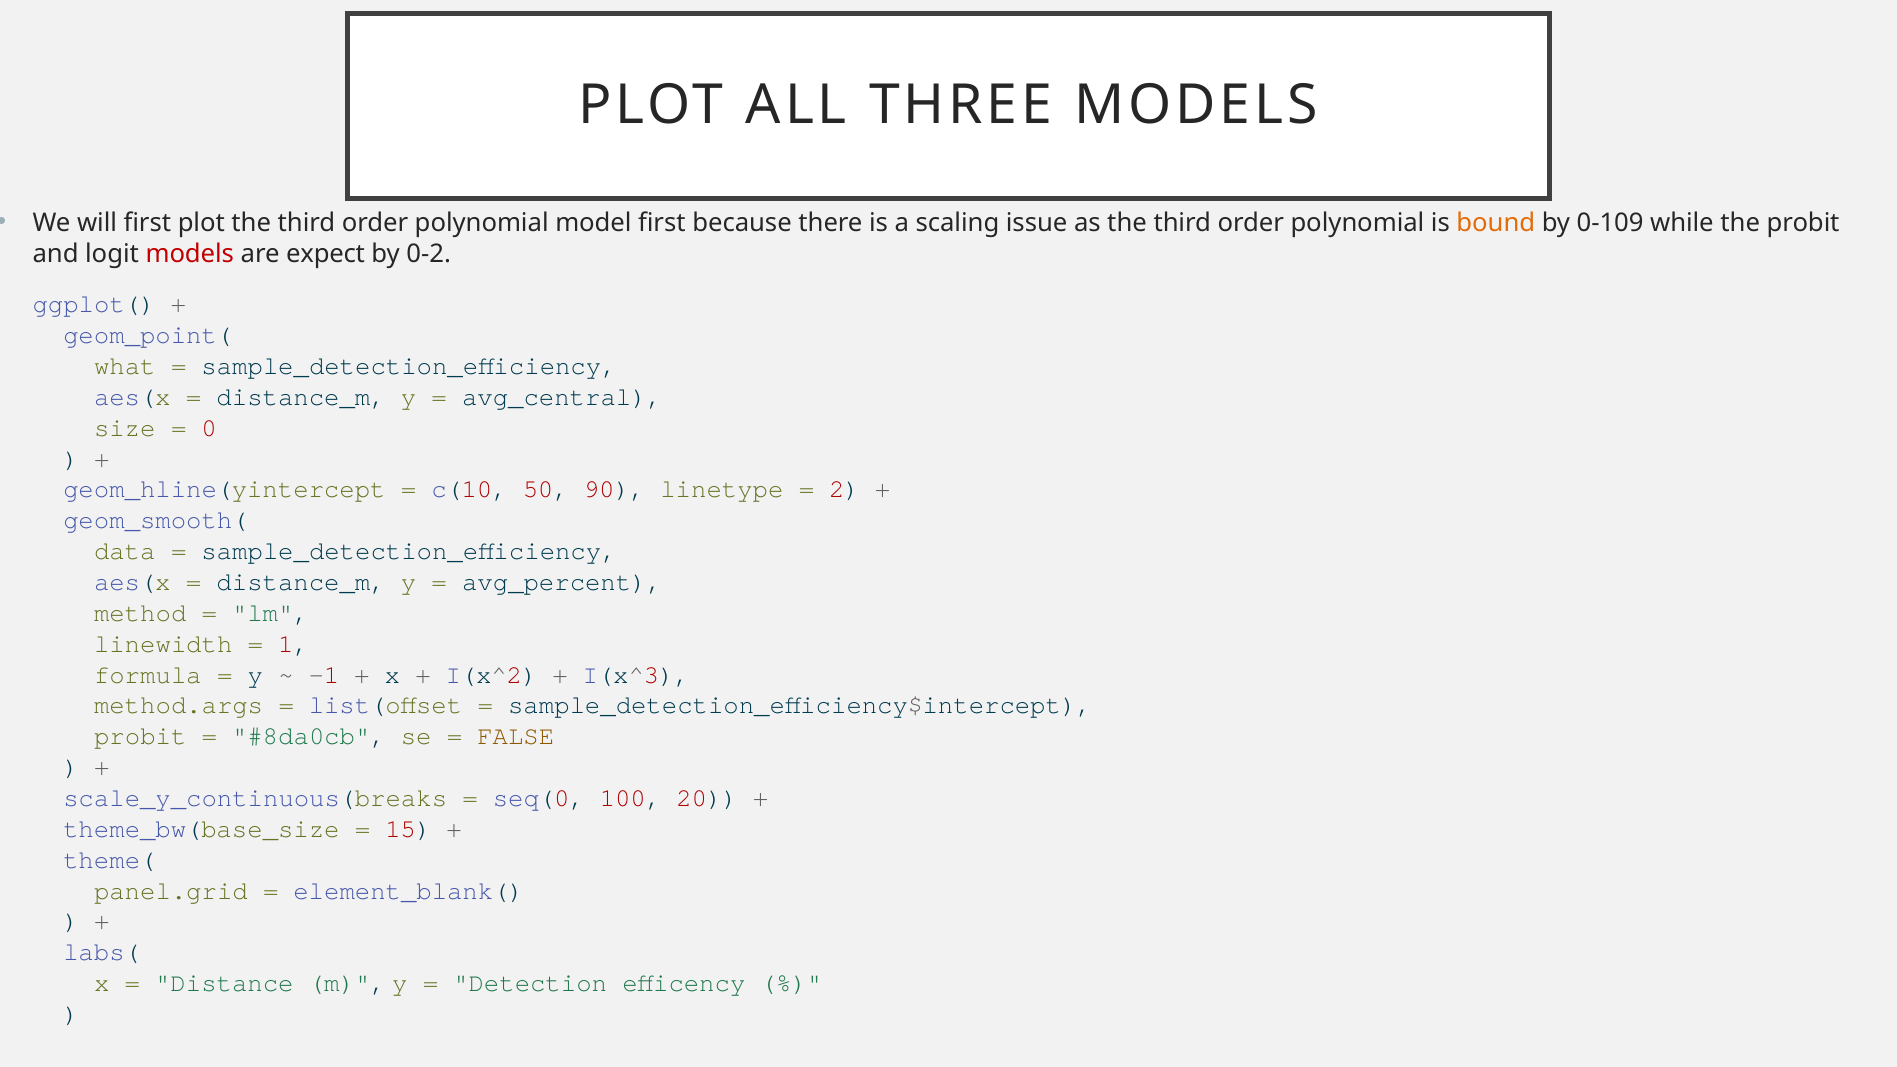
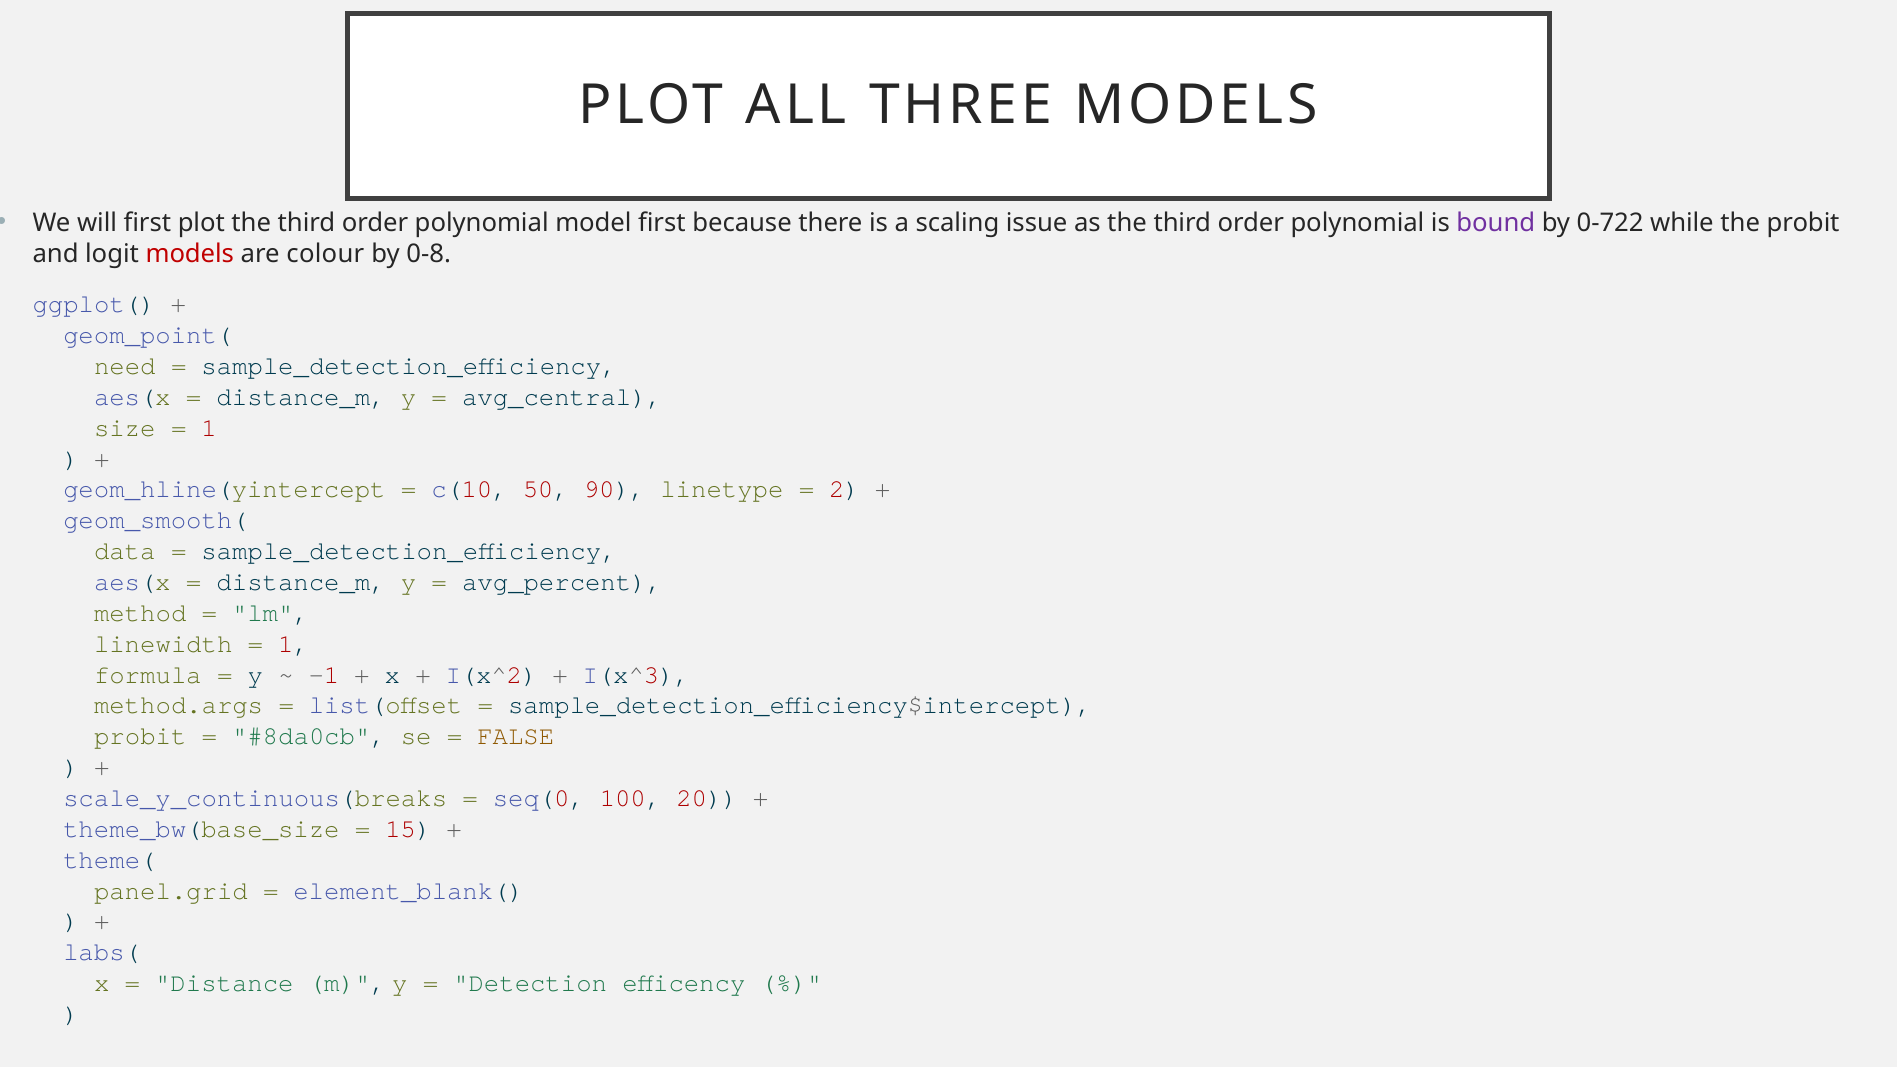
bound colour: orange -> purple
0-109: 0-109 -> 0-722
expect: expect -> colour
0-2: 0-2 -> 0-8
what: what -> need
0 at (209, 428): 0 -> 1
